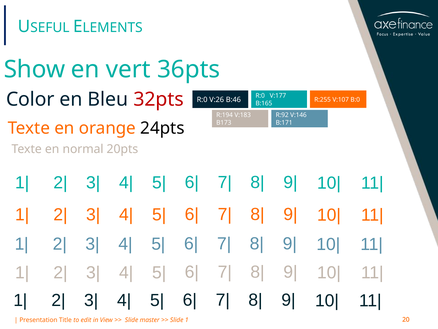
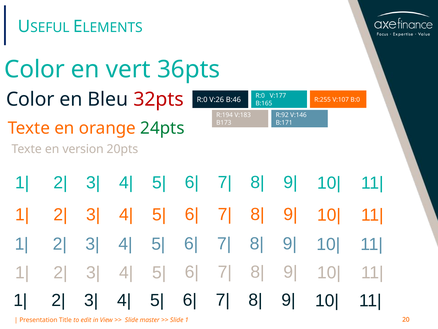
Show at (35, 69): Show -> Color
24pts colour: black -> green
normal: normal -> version
